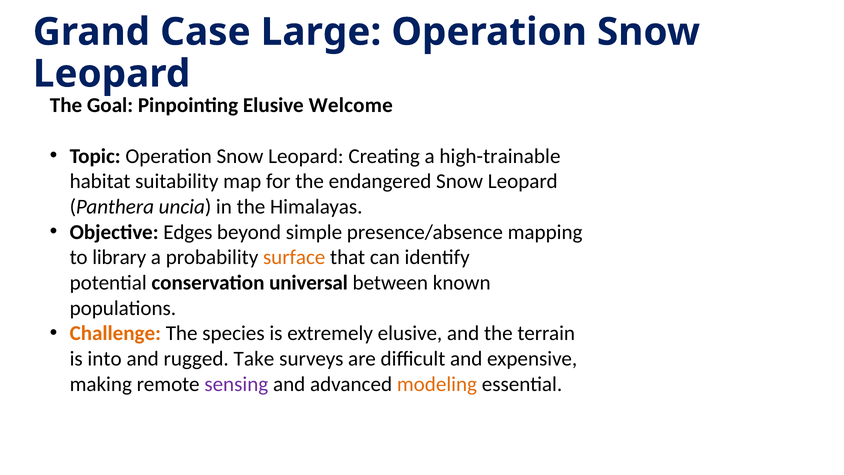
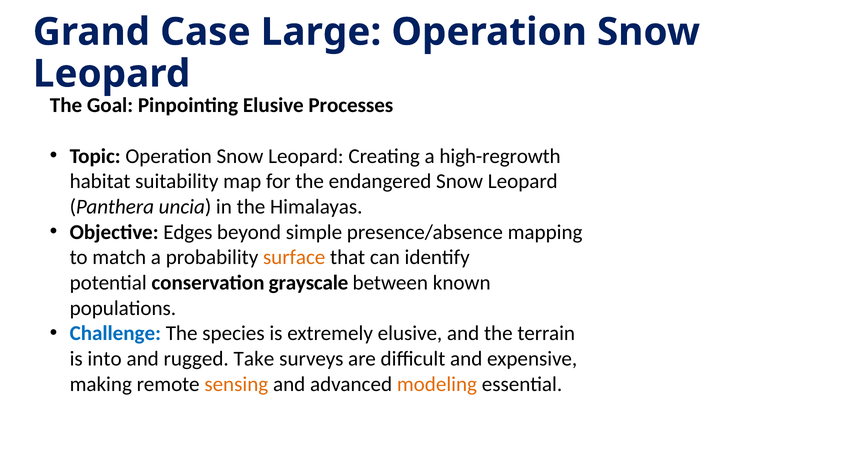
Welcome: Welcome -> Processes
high-trainable: high-trainable -> high-regrowth
library: library -> match
universal: universal -> grayscale
Challenge colour: orange -> blue
sensing colour: purple -> orange
